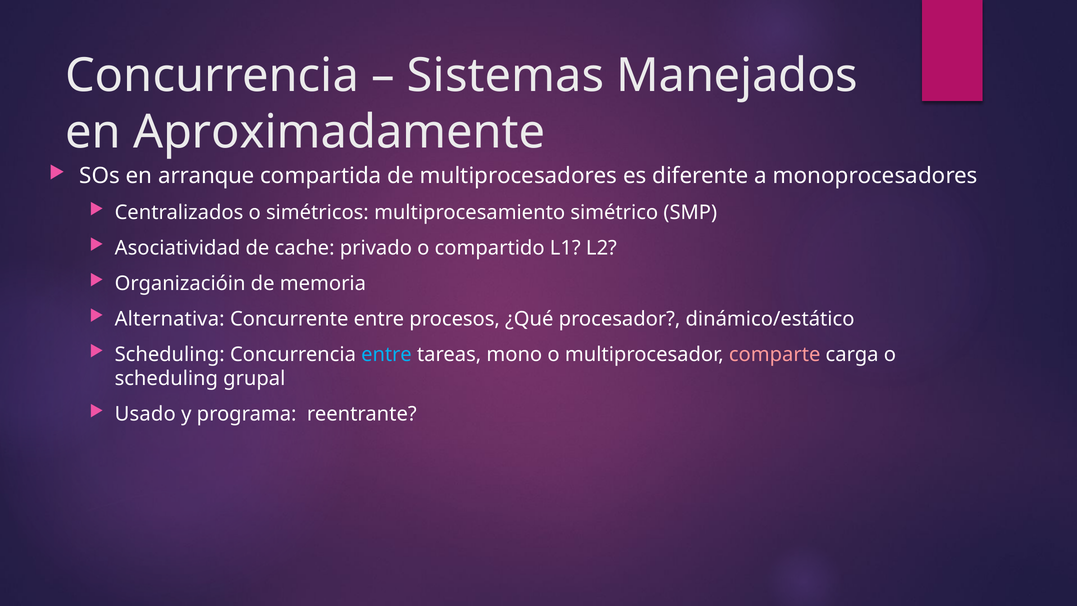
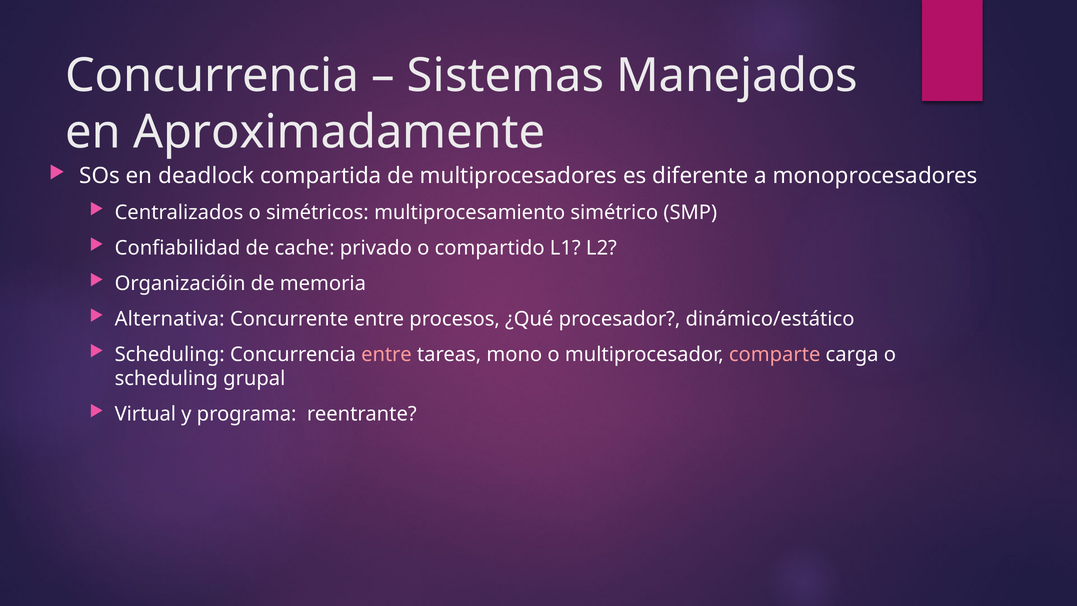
arranque: arranque -> deadlock
Asociatividad: Asociatividad -> Confiabilidad
entre at (386, 354) colour: light blue -> pink
Usado: Usado -> Virtual
